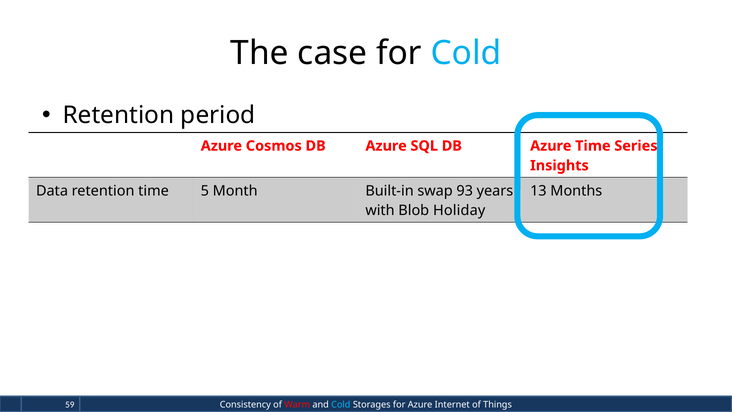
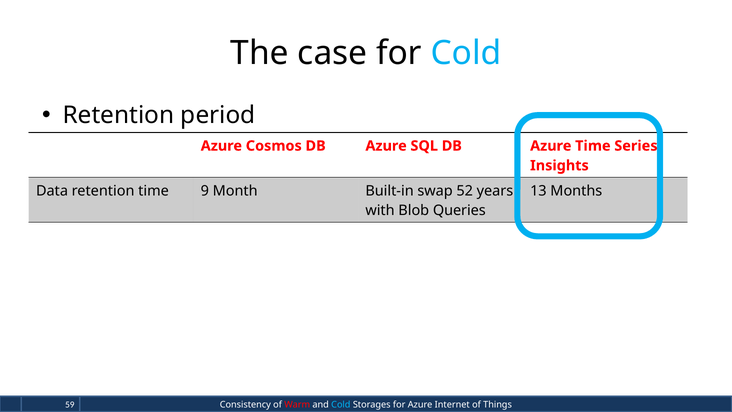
5: 5 -> 9
93: 93 -> 52
Holiday: Holiday -> Queries
